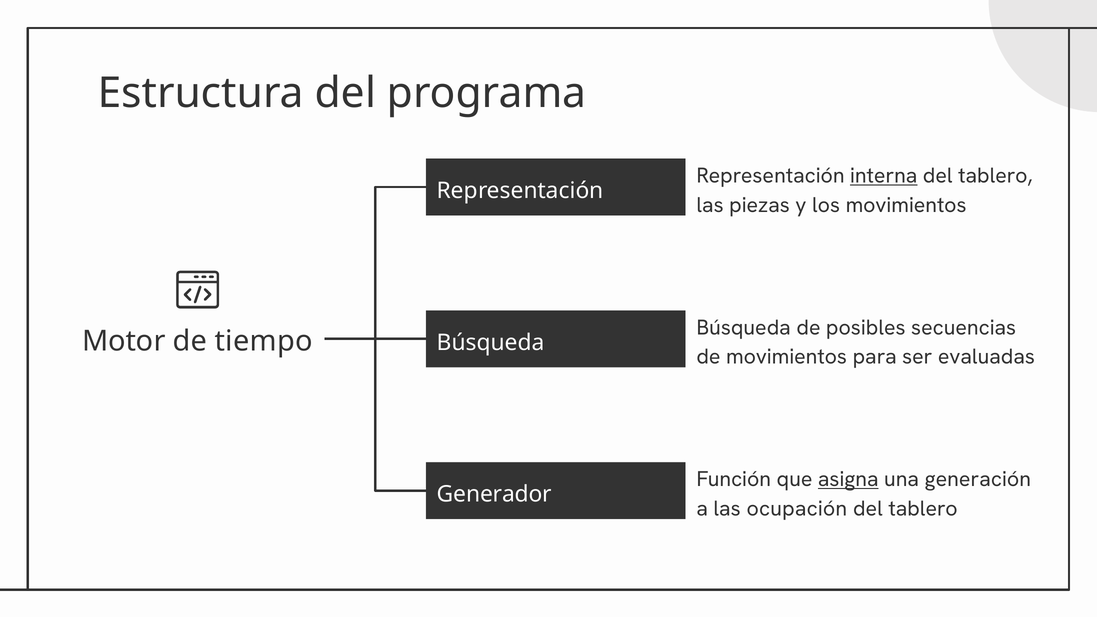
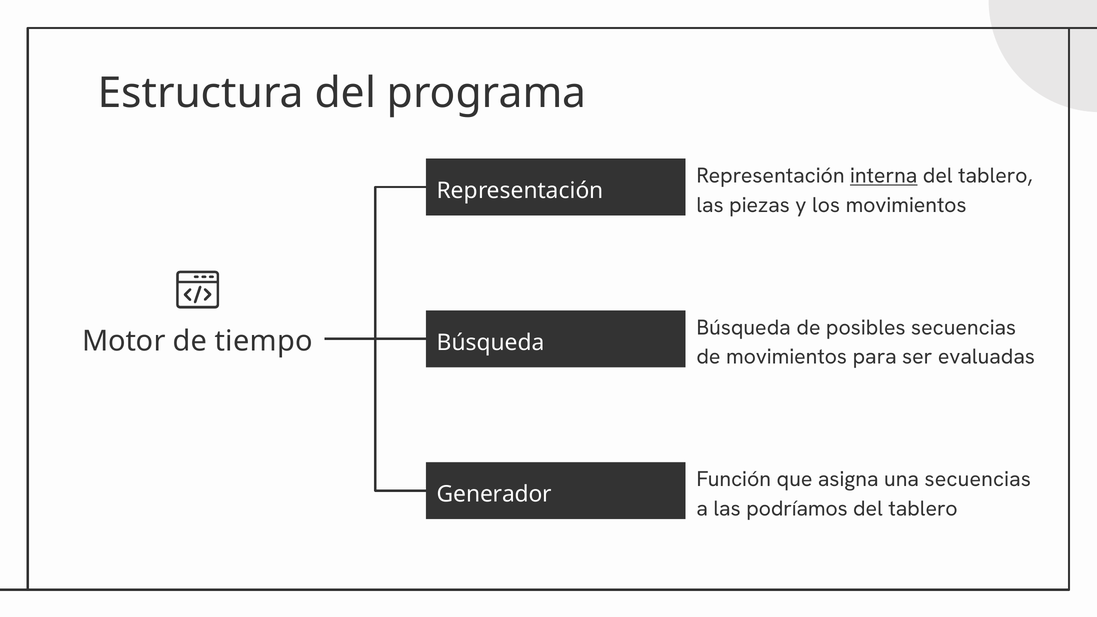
asigna underline: present -> none
una generación: generación -> secuencias
ocupación: ocupación -> podríamos
